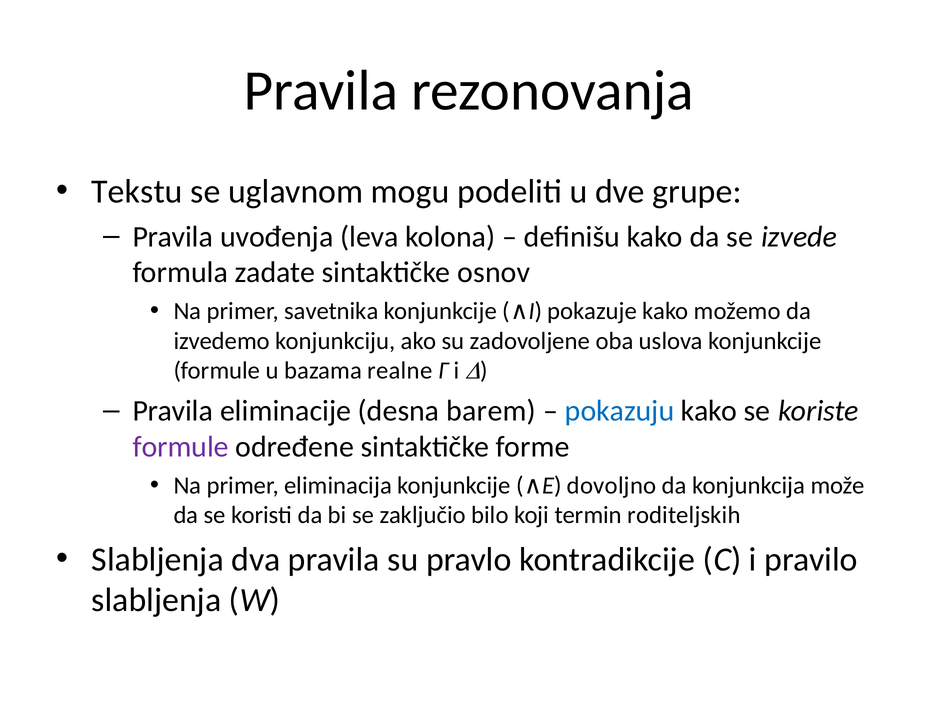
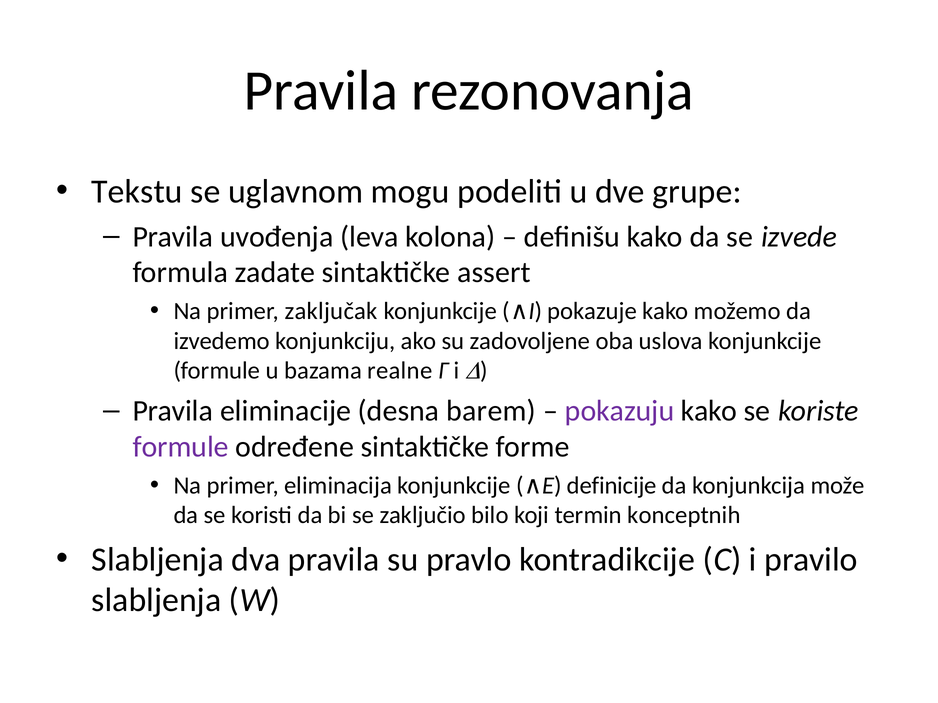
osnov: osnov -> assert
savetnika: savetnika -> zaključak
pokazuju colour: blue -> purple
dovoljno: dovoljno -> definicije
roditeljskih: roditeljskih -> konceptnih
